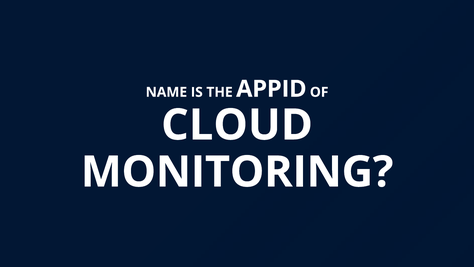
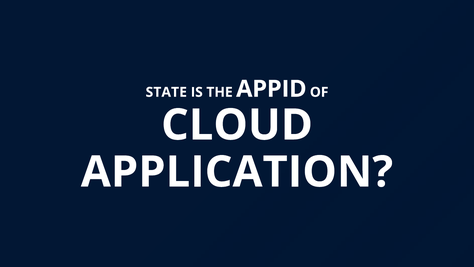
NAME: NAME -> STATE
MONITORING: MONITORING -> APPLICATION
